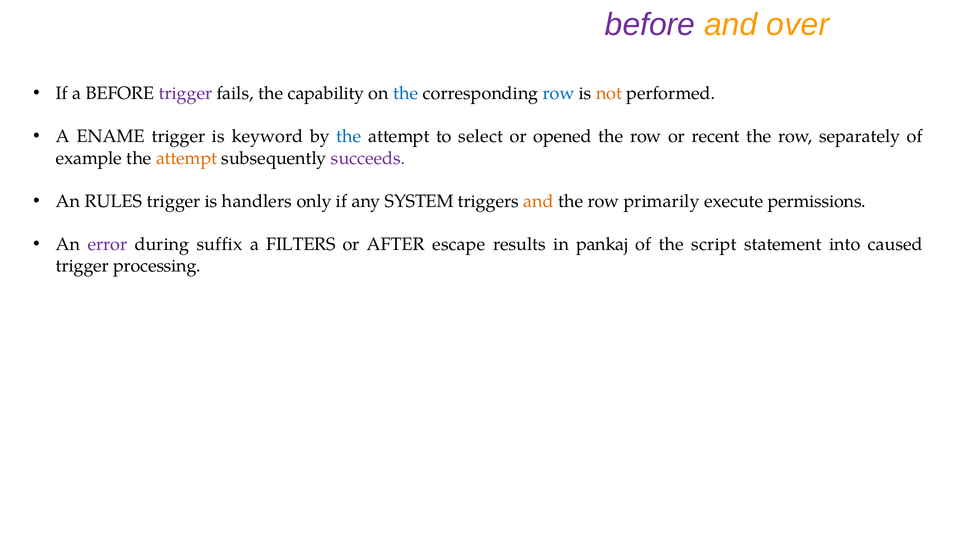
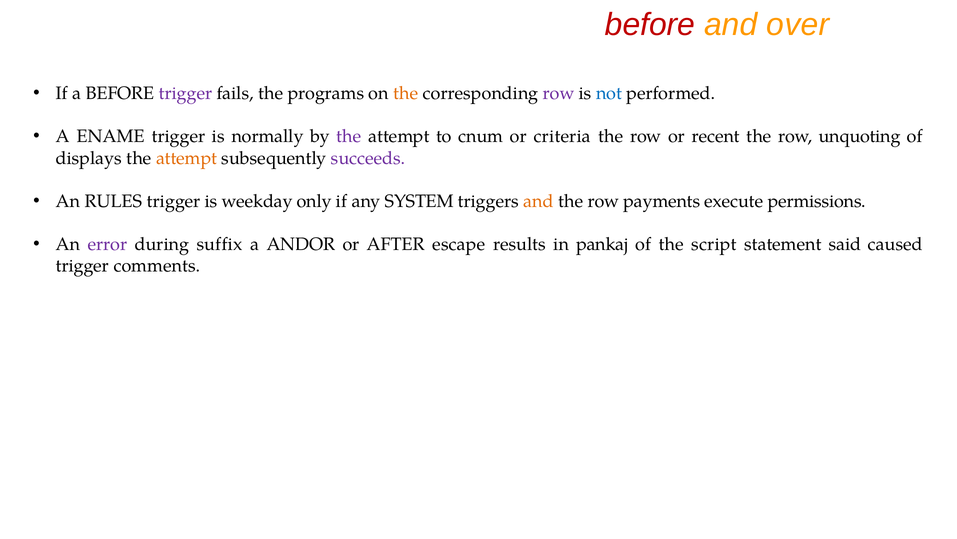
before at (650, 25) colour: purple -> red
capability: capability -> programs
the at (406, 93) colour: blue -> orange
row at (559, 93) colour: blue -> purple
not colour: orange -> blue
keyword: keyword -> normally
the at (349, 136) colour: blue -> purple
select: select -> cnum
opened: opened -> criteria
separately: separately -> unquoting
example: example -> displays
handlers: handlers -> weekday
primarily: primarily -> payments
FILTERS: FILTERS -> ANDOR
into: into -> said
processing: processing -> comments
